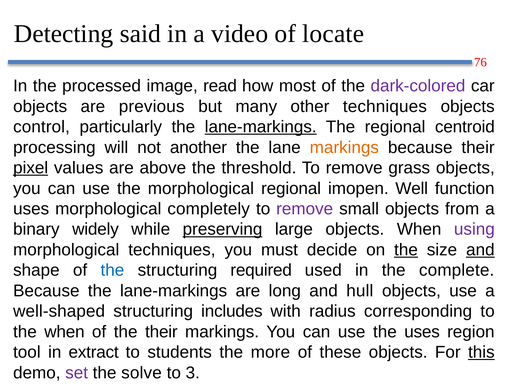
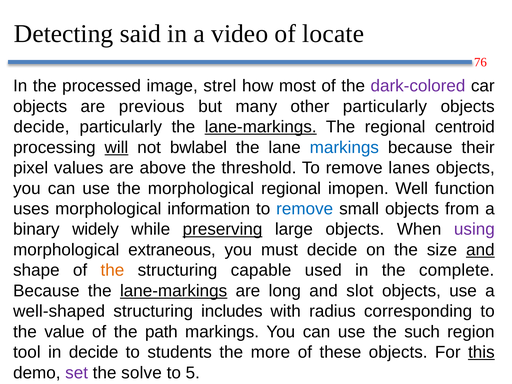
read: read -> strel
other techniques: techniques -> particularly
control at (42, 127): control -> decide
will underline: none -> present
another: another -> bwlabel
markings at (344, 147) colour: orange -> blue
pixel underline: present -> none
grass: grass -> lanes
completely: completely -> information
remove at (305, 209) colour: purple -> blue
morphological techniques: techniques -> extraneous
the at (406, 250) underline: present -> none
the at (112, 270) colour: blue -> orange
required: required -> capable
lane-markings at (174, 291) underline: none -> present
hull: hull -> slot
the when: when -> value
the their: their -> path
the uses: uses -> such
in extract: extract -> decide
3: 3 -> 5
